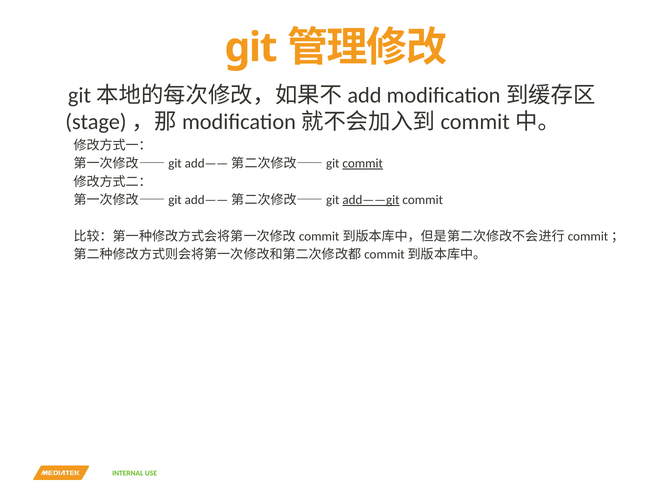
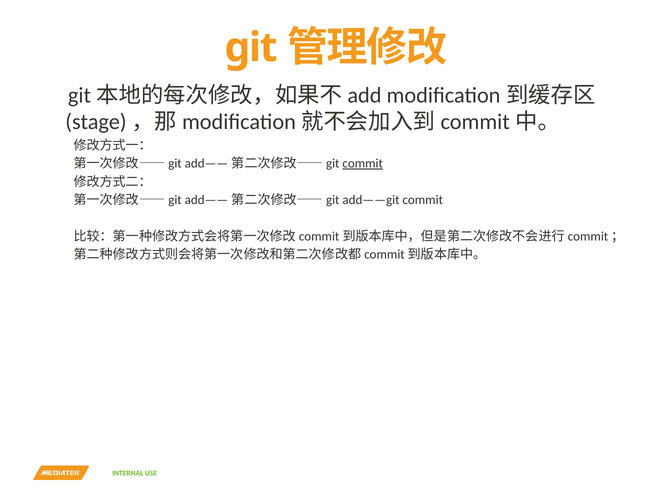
add——git underline: present -> none
